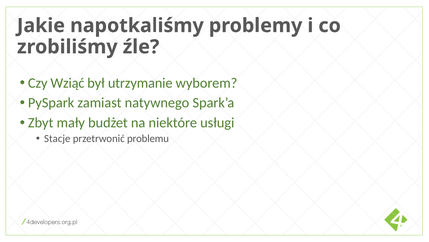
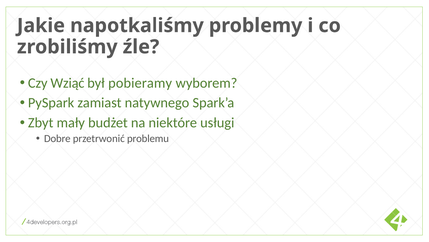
utrzymanie: utrzymanie -> pobieramy
Stacje: Stacje -> Dobre
